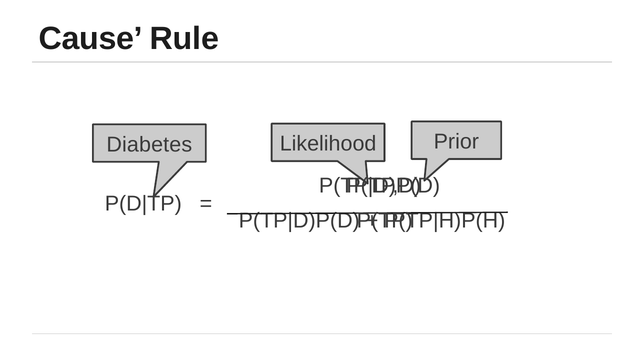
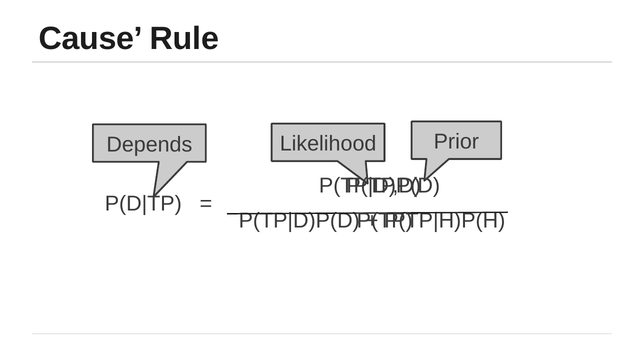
Diabetes: Diabetes -> Depends
